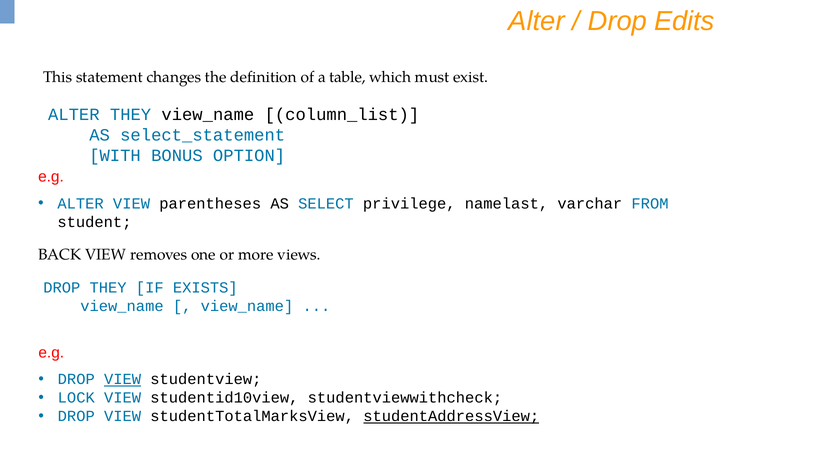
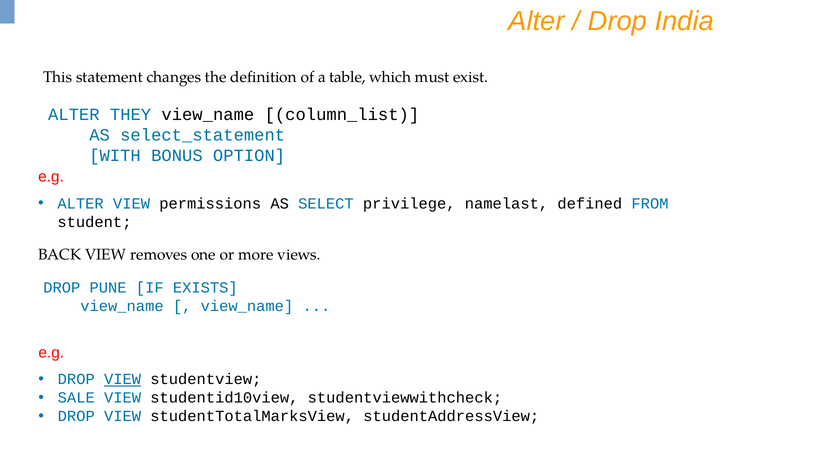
Edits: Edits -> India
parentheses: parentheses -> permissions
varchar: varchar -> defined
DROP THEY: THEY -> PUNE
LOCK: LOCK -> SALE
studentAddressView underline: present -> none
